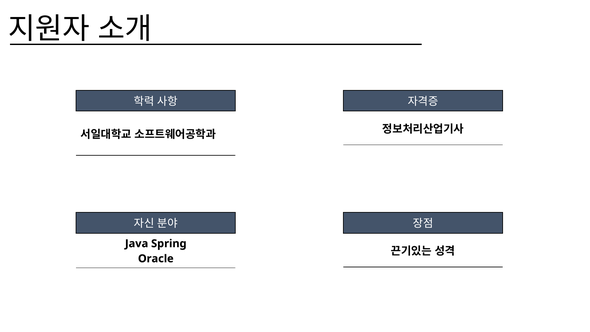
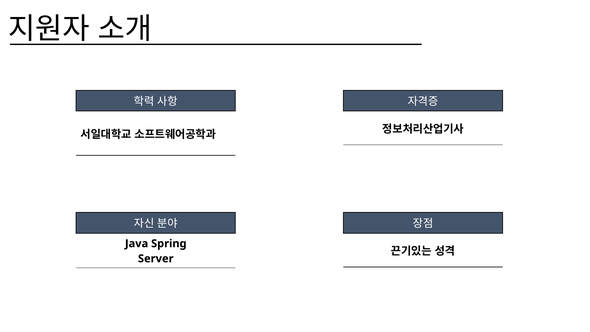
Oracle: Oracle -> Server
